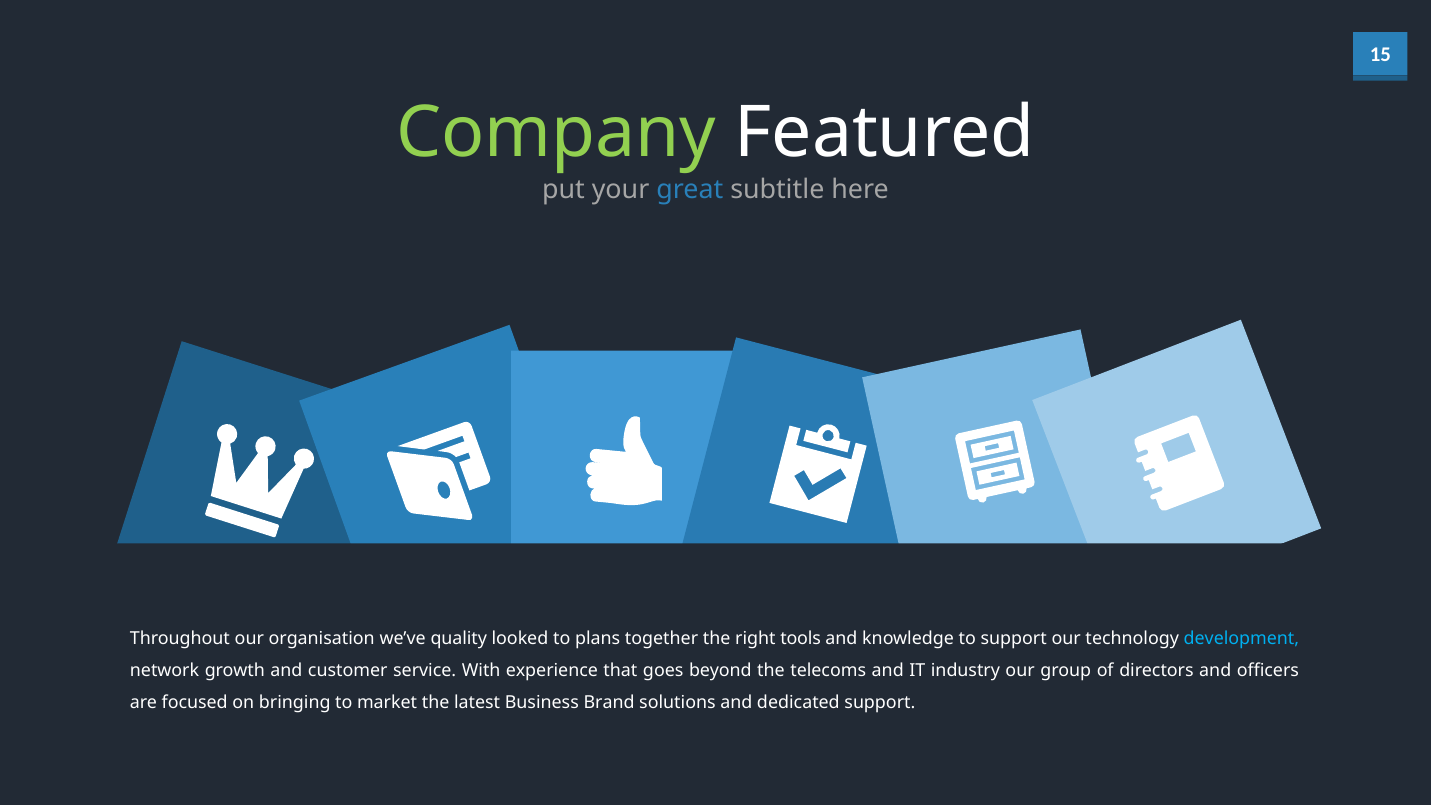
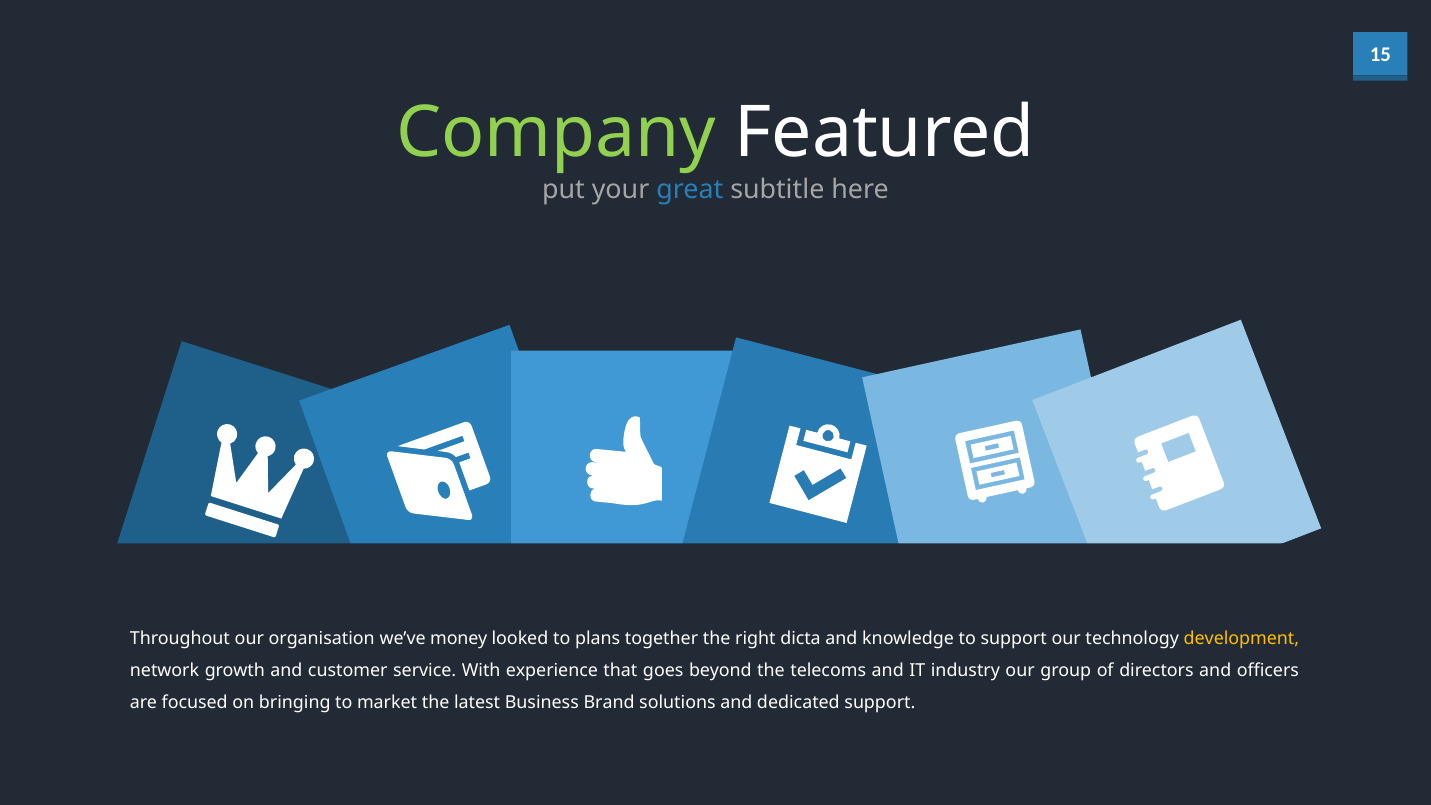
quality: quality -> money
tools: tools -> dicta
development colour: light blue -> yellow
